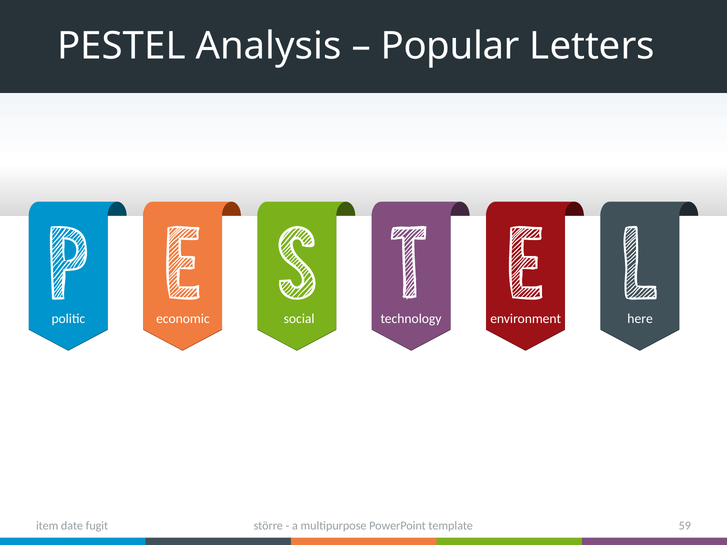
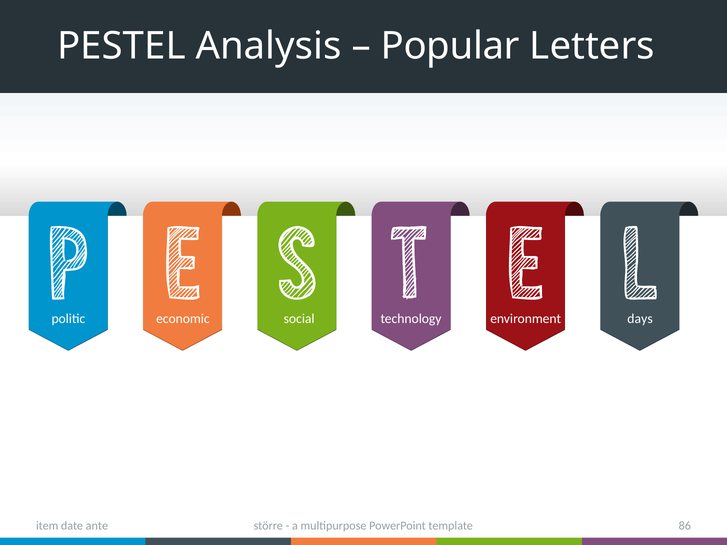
here: here -> days
59: 59 -> 86
fugit: fugit -> ante
